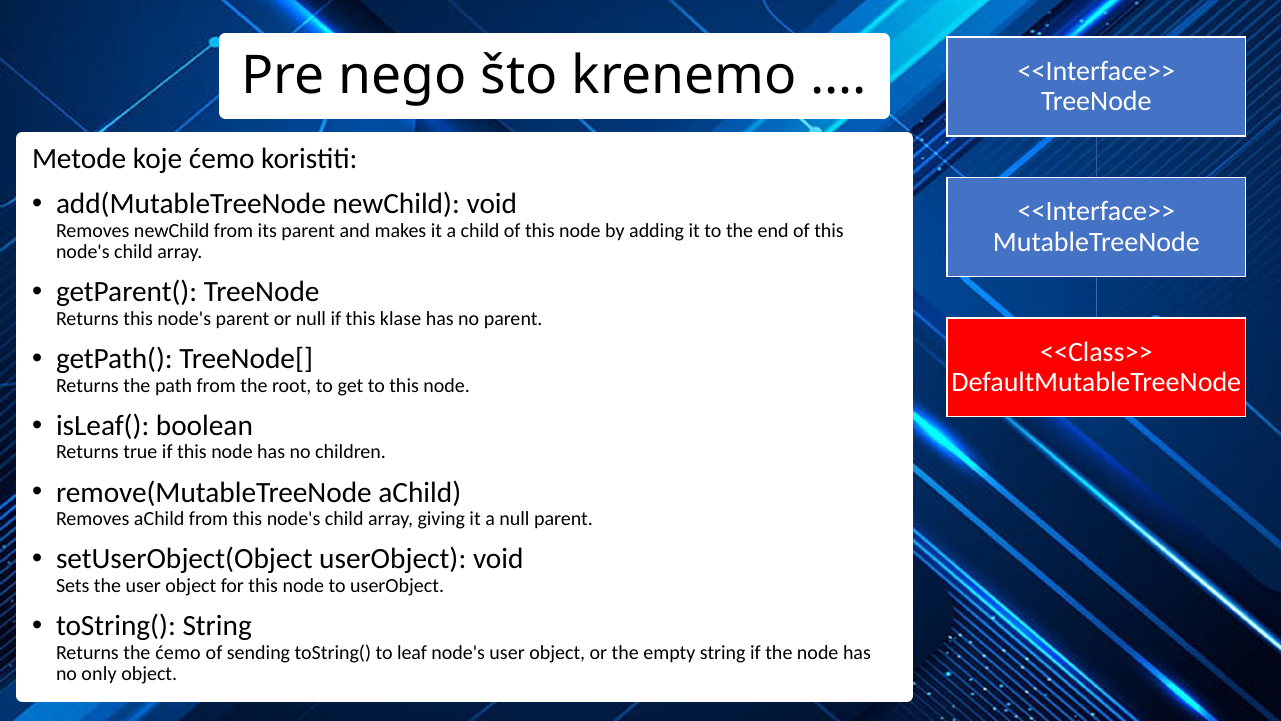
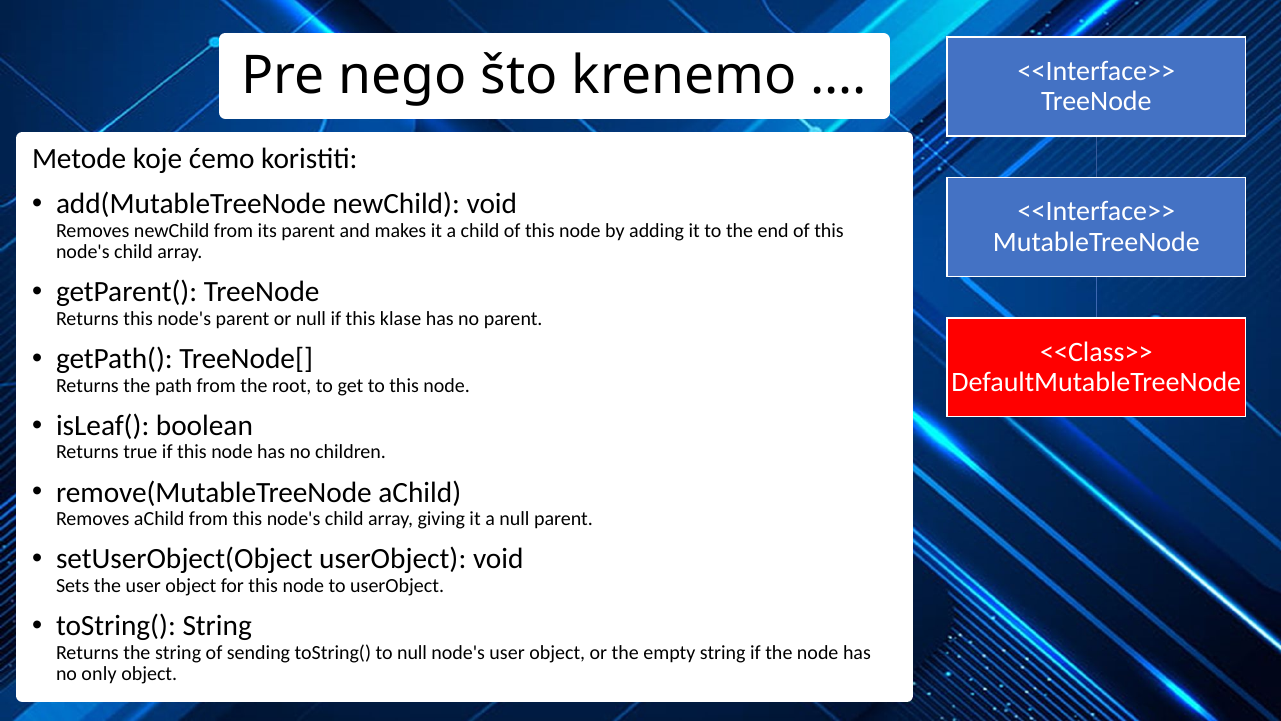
the ćemo: ćemo -> string
to leaf: leaf -> null
